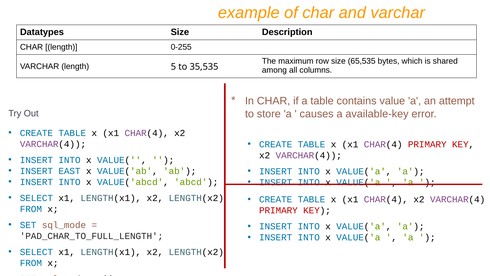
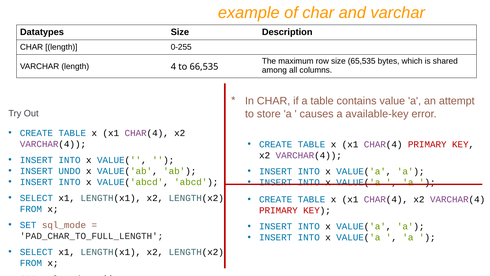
5: 5 -> 4
35,535: 35,535 -> 66,535
EAST: EAST -> UNDO
